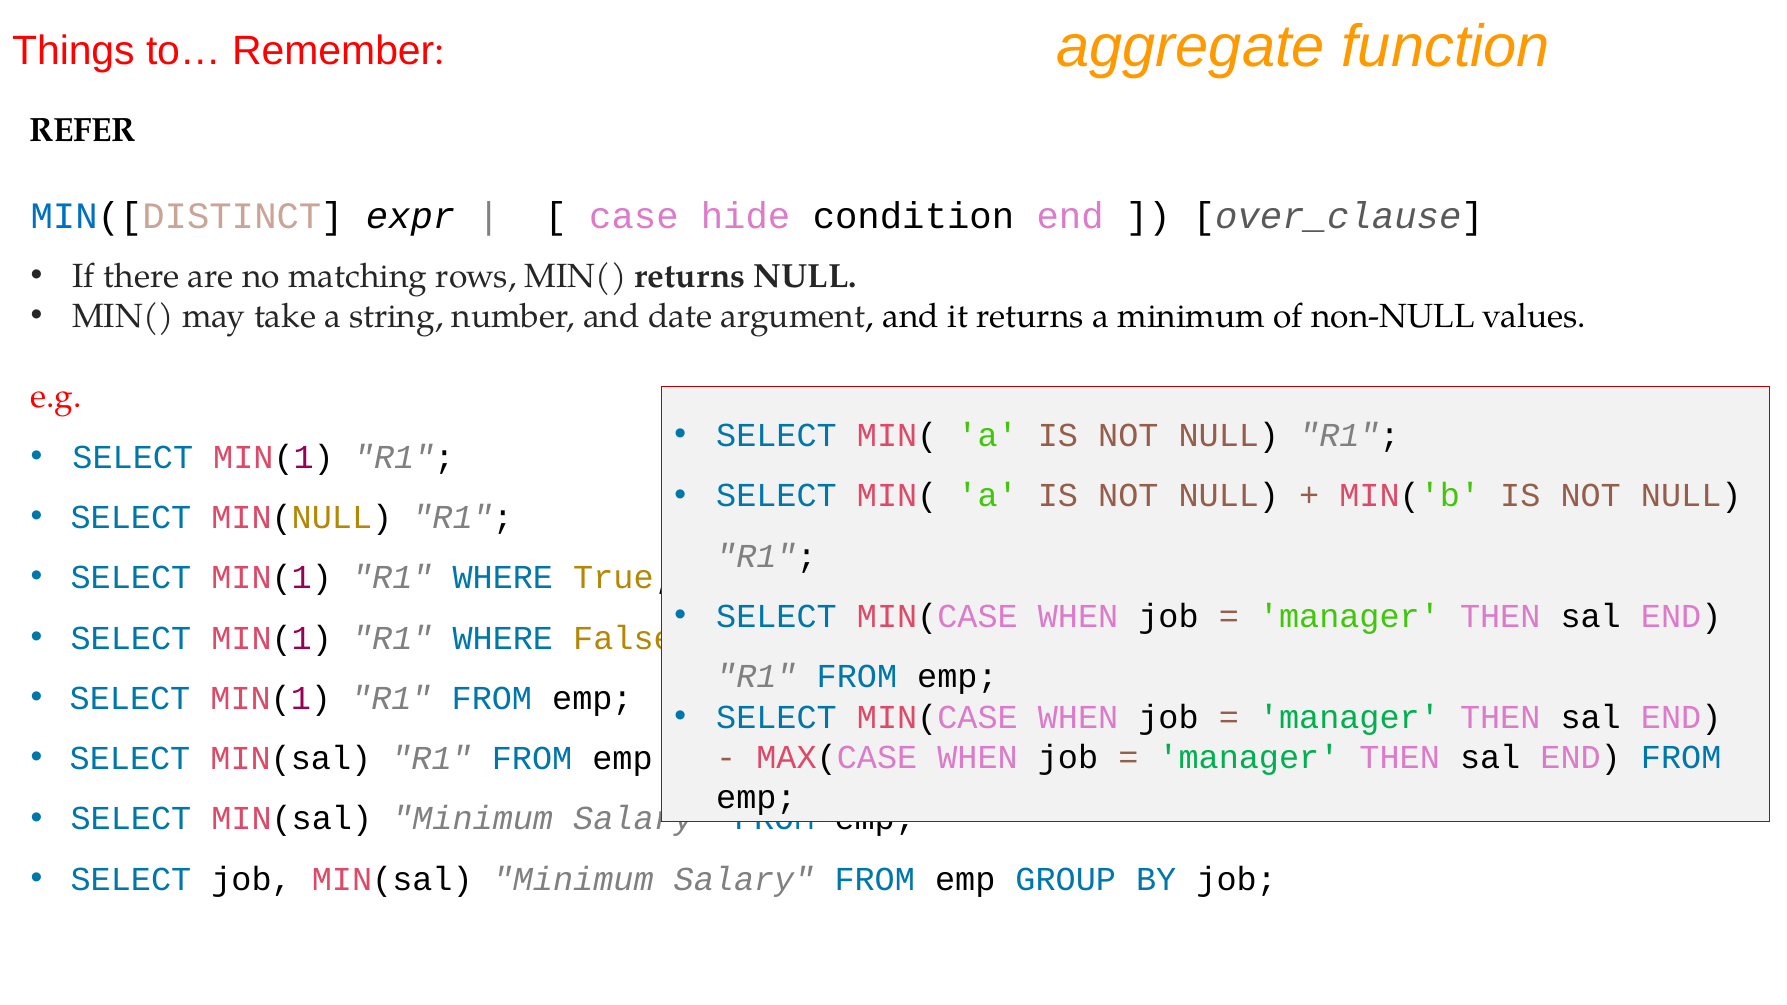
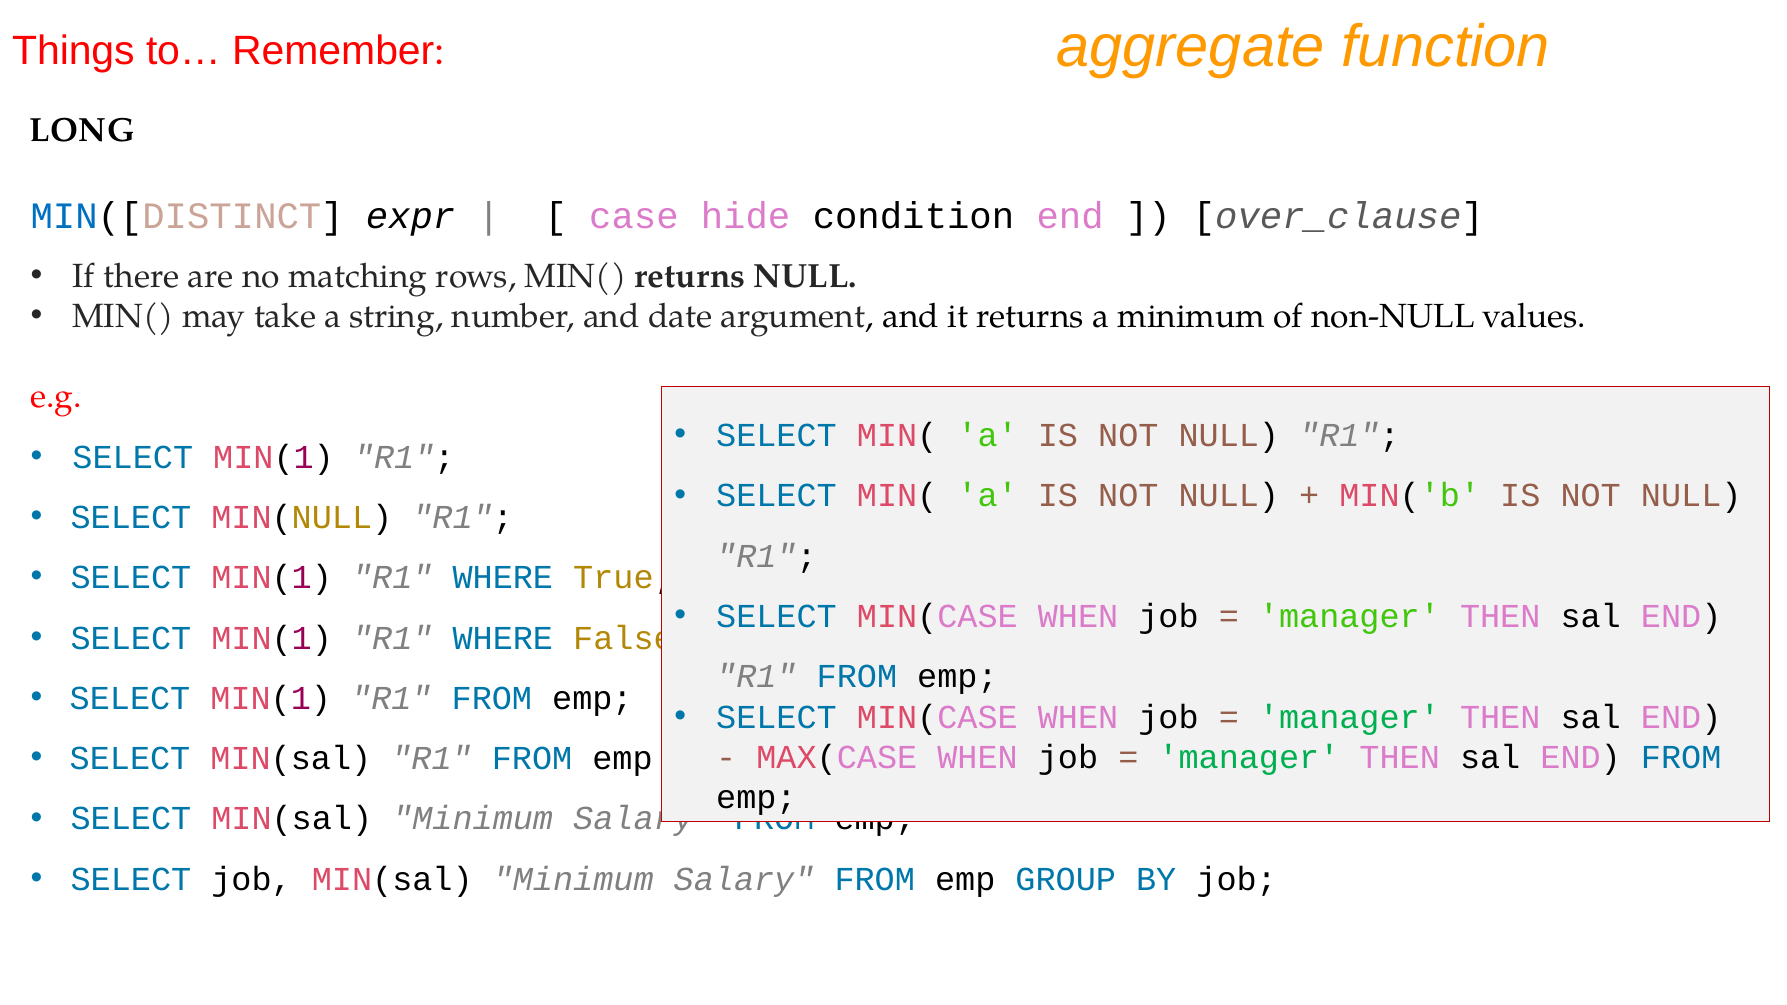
REFER: REFER -> LONG
